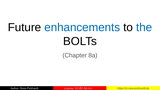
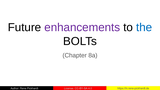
enhancements colour: blue -> purple
